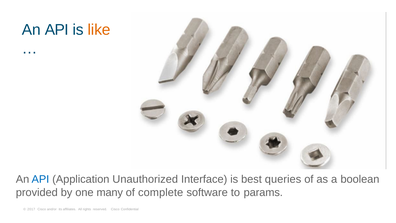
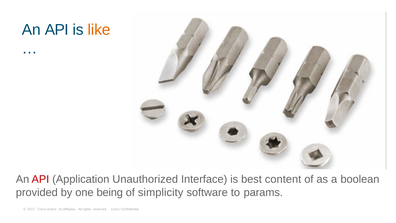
API at (40, 179) colour: blue -> red
queries: queries -> content
many: many -> being
complete: complete -> simplicity
